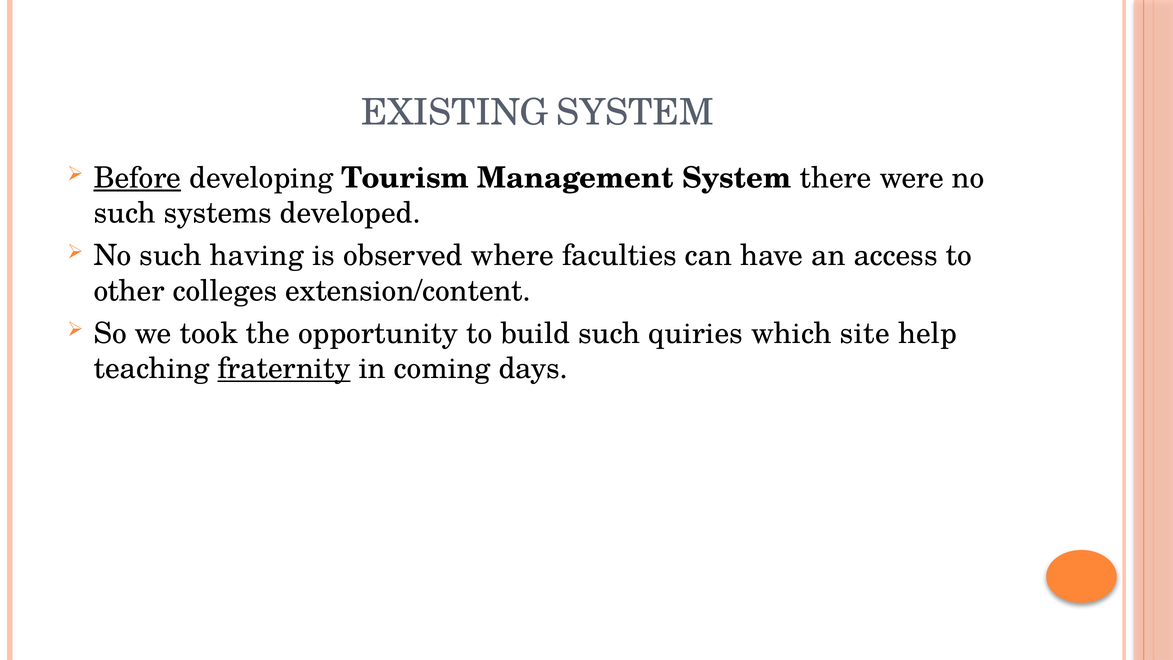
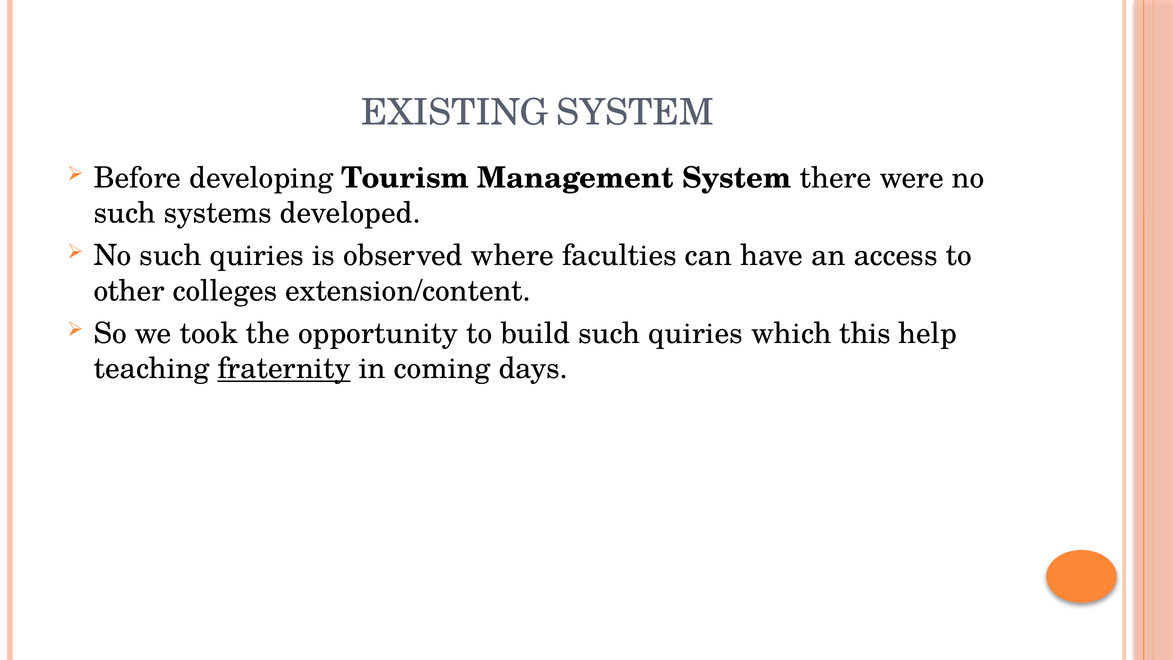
Before underline: present -> none
No such having: having -> quiries
site: site -> this
